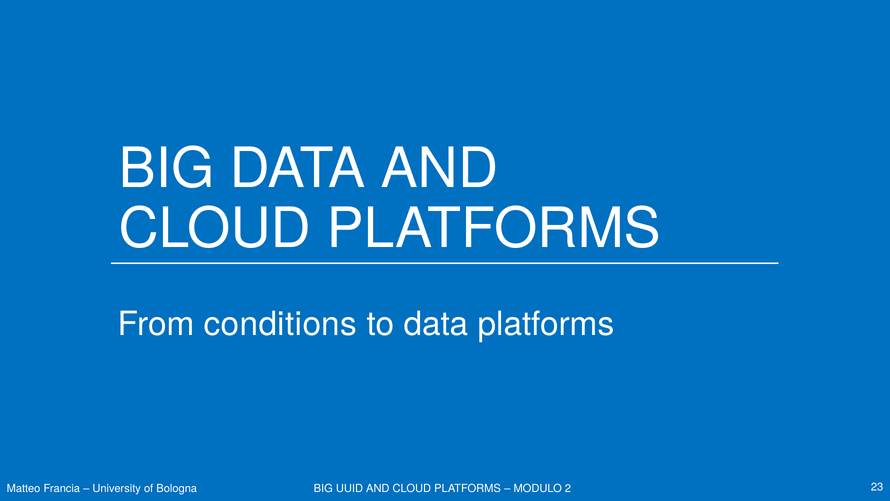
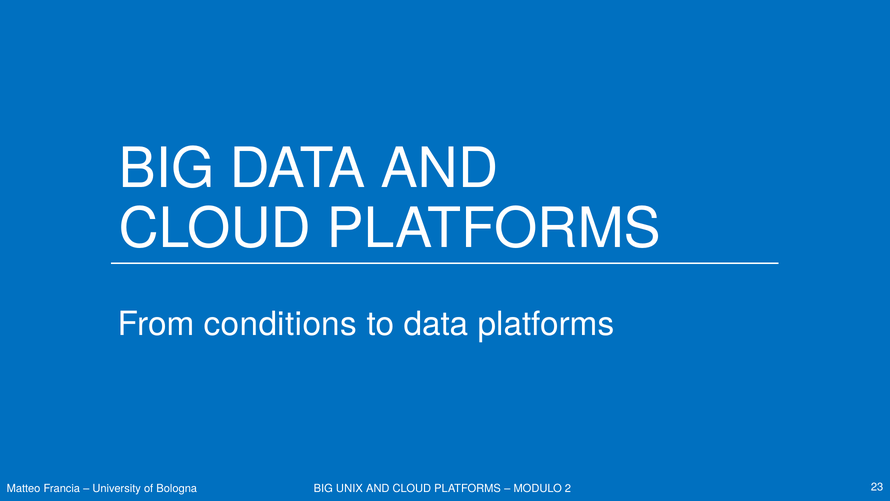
UUID: UUID -> UNIX
